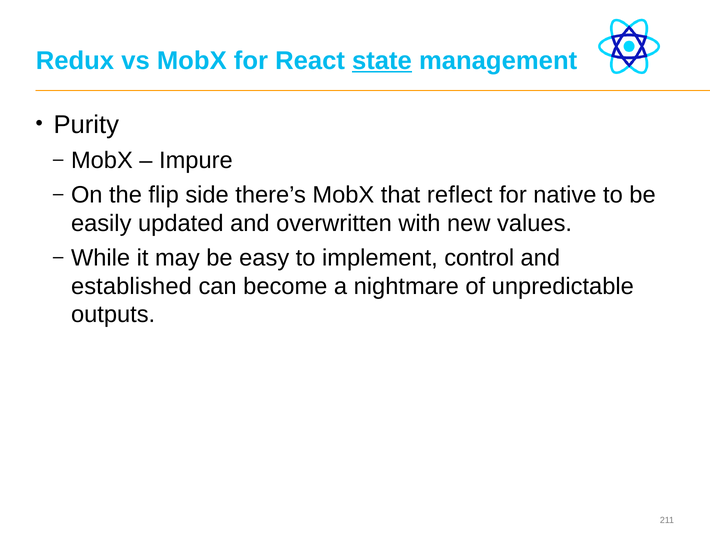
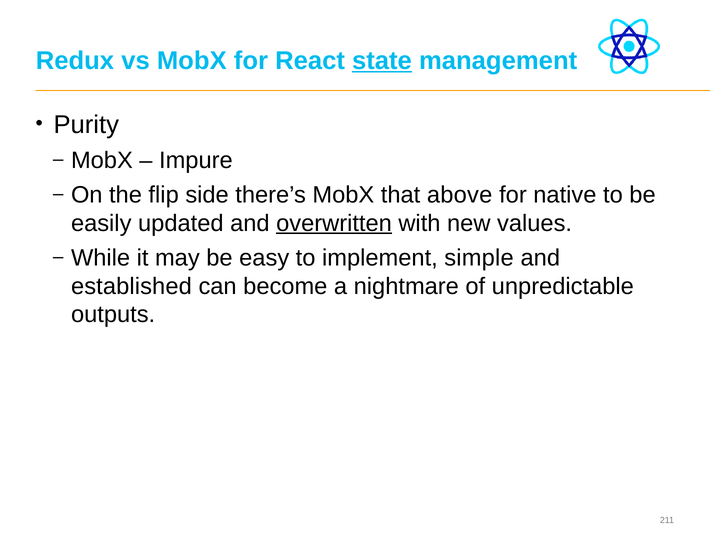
reflect: reflect -> above
overwritten underline: none -> present
control: control -> simple
